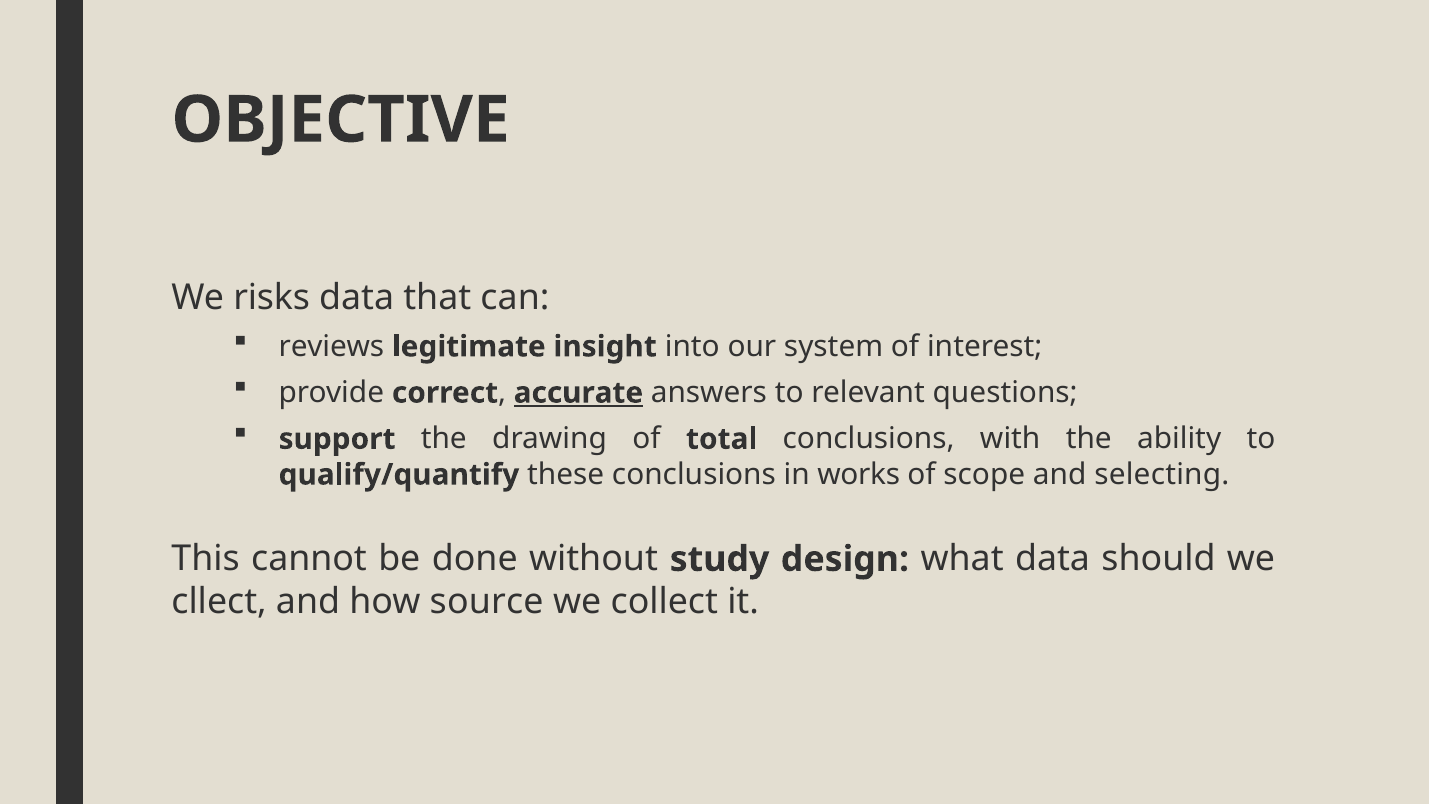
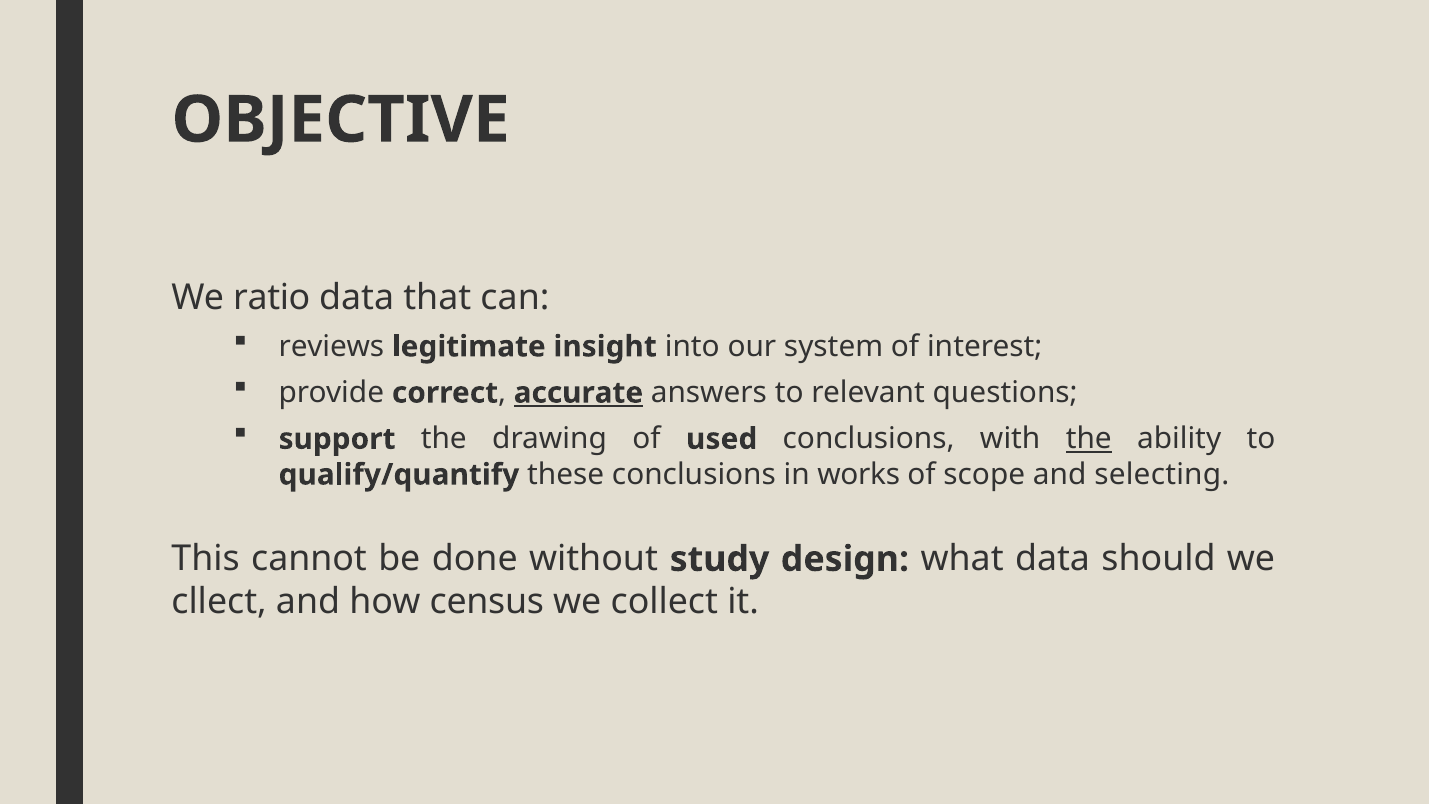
risks: risks -> ratio
total: total -> used
the at (1089, 439) underline: none -> present
source: source -> census
